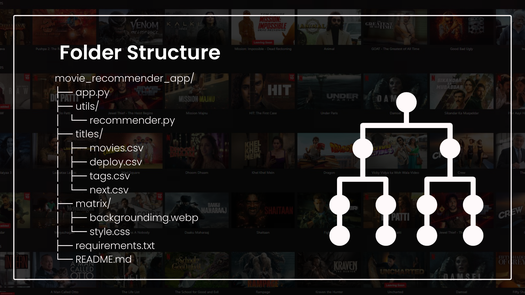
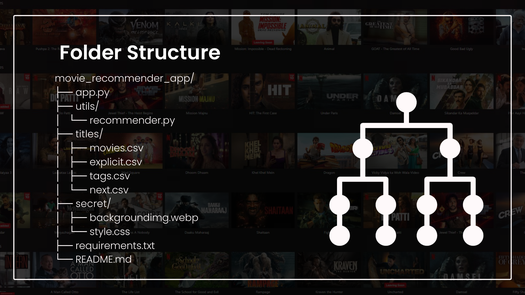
deploy.csv: deploy.csv -> explicit.csv
matrix/: matrix/ -> secret/
